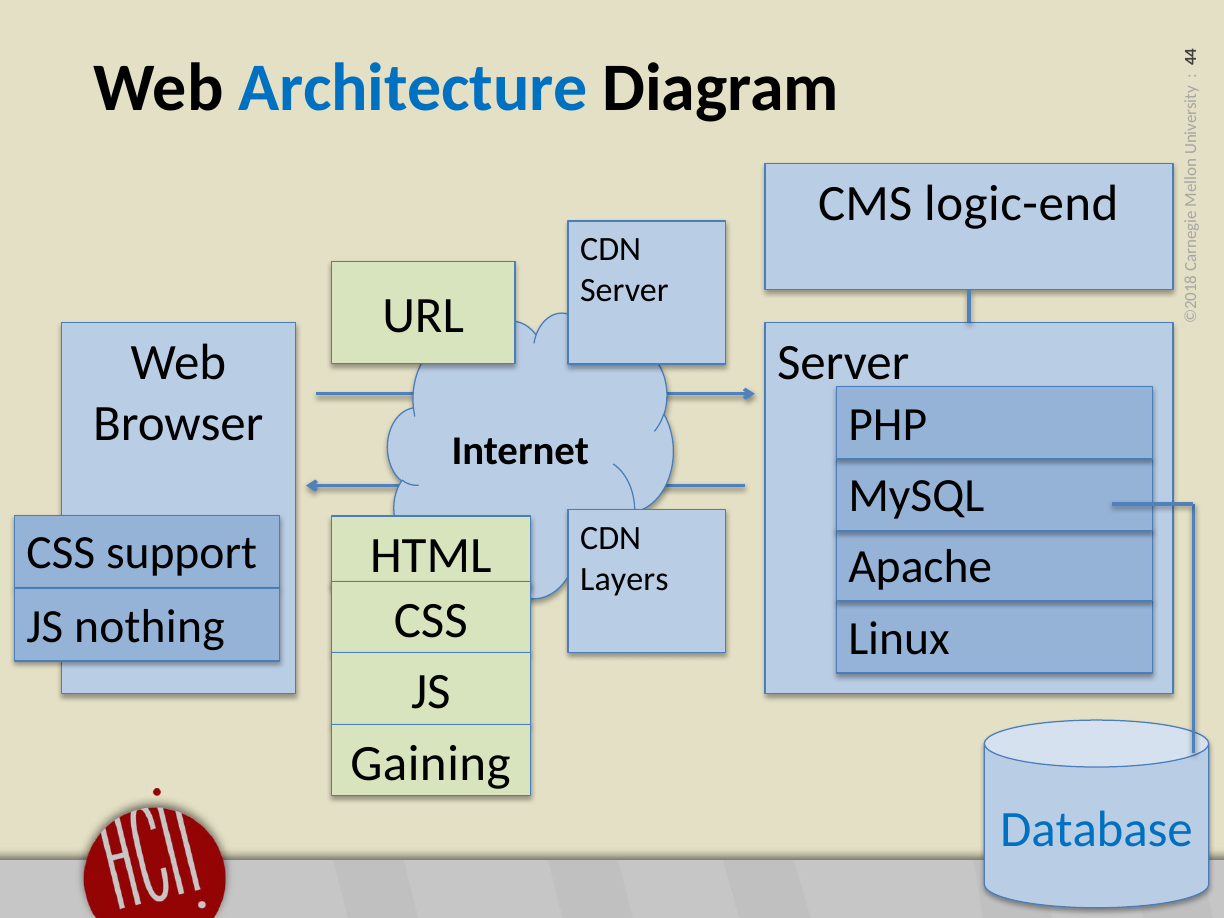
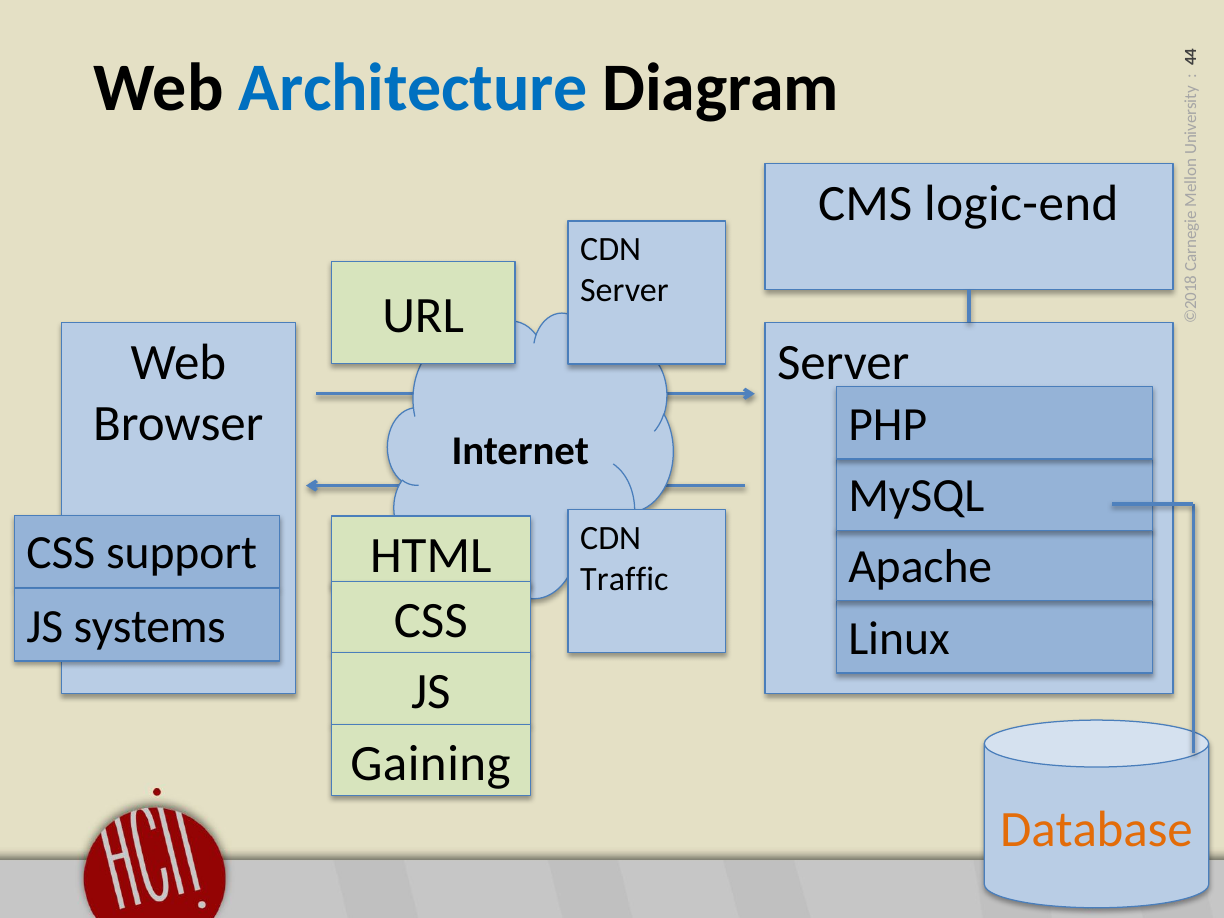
Layers: Layers -> Traffic
nothing: nothing -> systems
Database colour: blue -> orange
